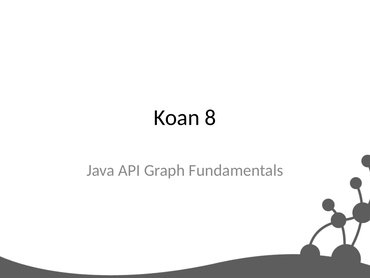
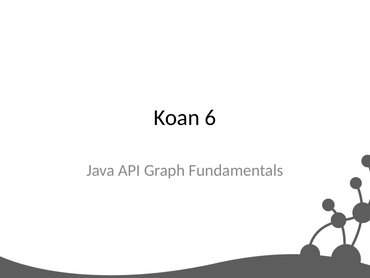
8: 8 -> 6
